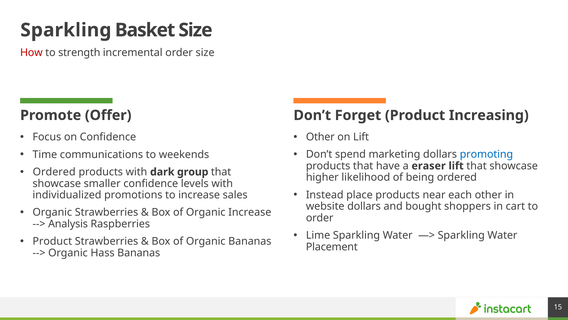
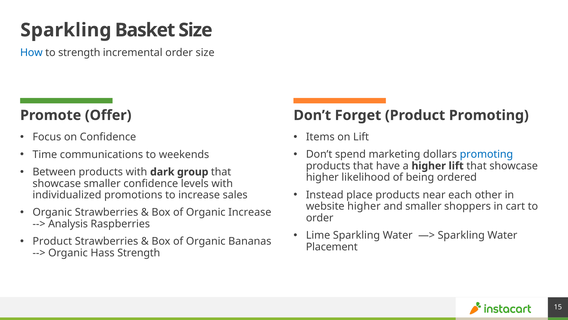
How colour: red -> blue
Product Increasing: Increasing -> Promoting
Other at (320, 137): Other -> Items
a eraser: eraser -> higher
Ordered at (54, 172): Ordered -> Between
website dollars: dollars -> higher
and bought: bought -> smaller
Hass Bananas: Bananas -> Strength
